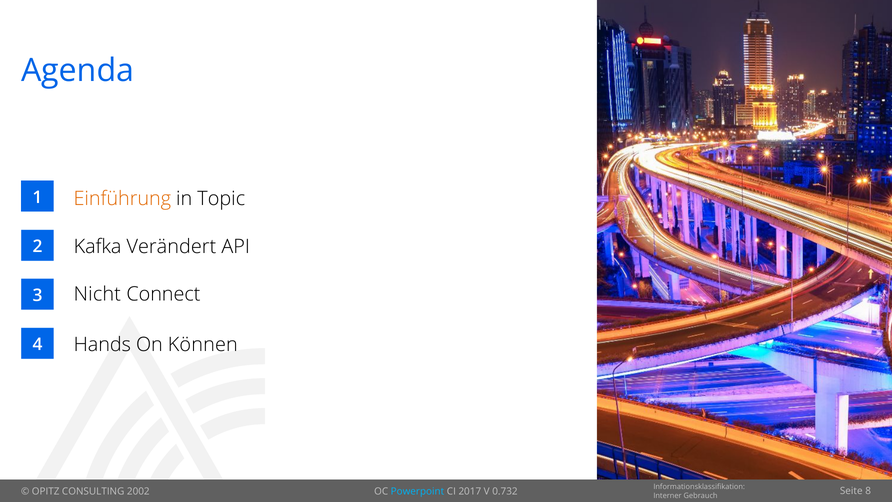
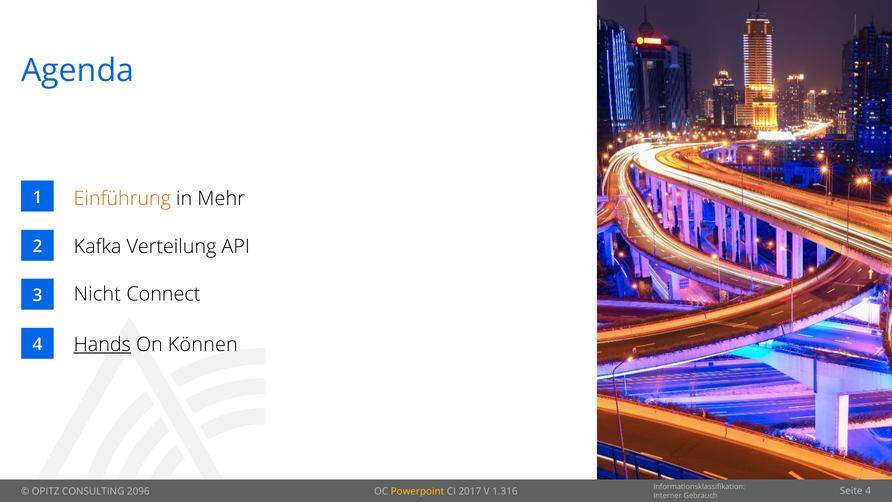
Topic: Topic -> Mehr
Verändert: Verändert -> Verteilung
Hands underline: none -> present
2002: 2002 -> 2096
Powerpoint colour: light blue -> yellow
0.732: 0.732 -> 1.316
8 at (868, 491): 8 -> 4
